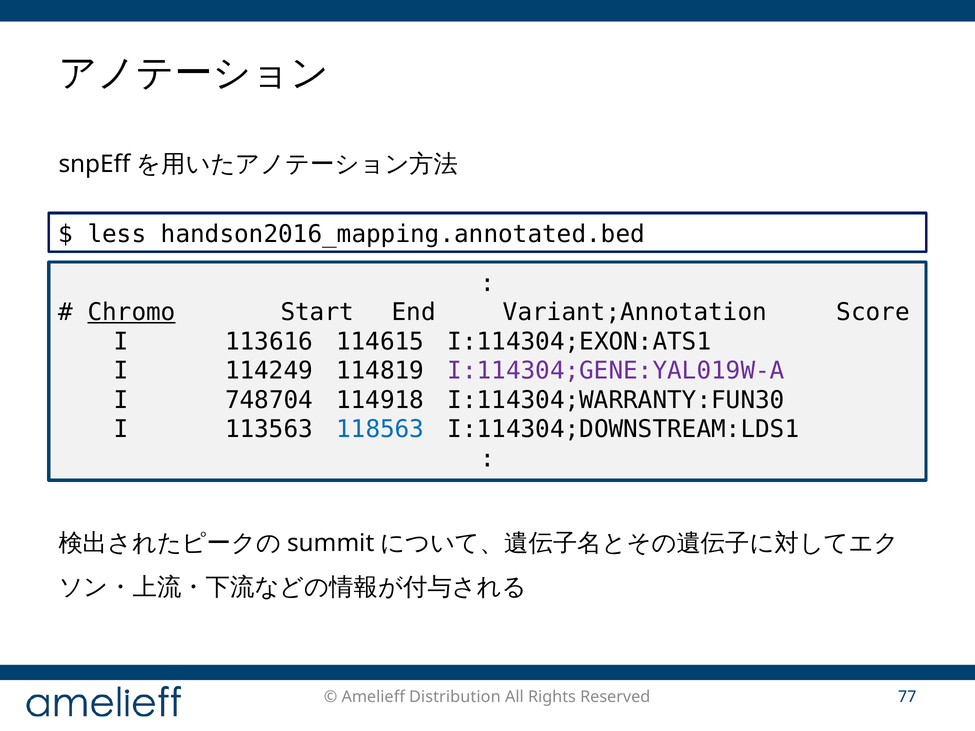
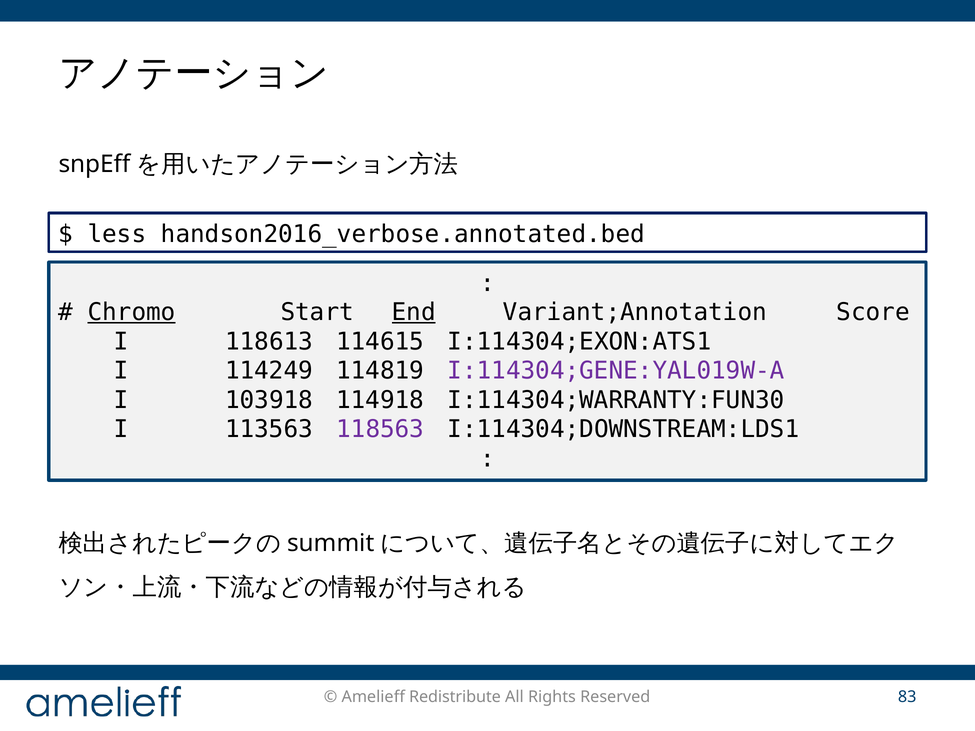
handson2016_mapping.annotated.bed: handson2016_mapping.annotated.bed -> handson2016_verbose.annotated.bed
End underline: none -> present
113616: 113616 -> 118613
748704: 748704 -> 103918
118563 colour: blue -> purple
Distribution: Distribution -> Redistribute
77: 77 -> 83
